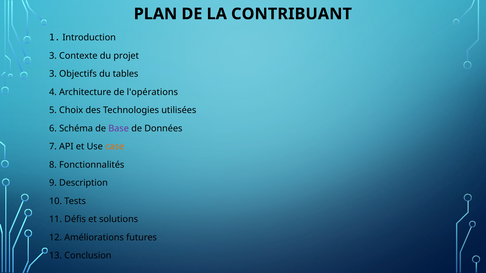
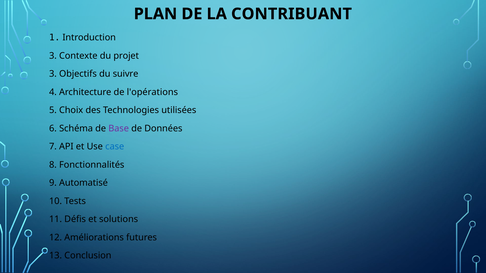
tables: tables -> suivre
case colour: orange -> blue
Description: Description -> Automatisé
